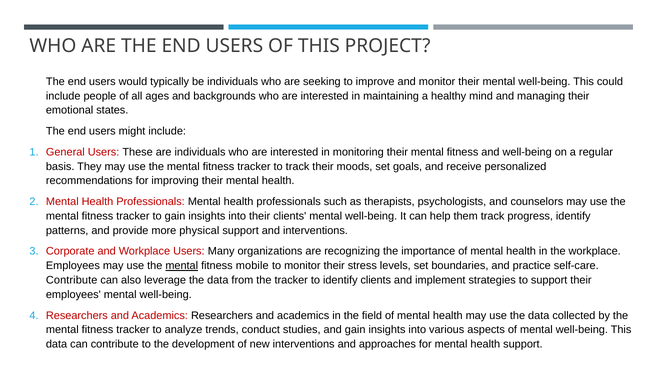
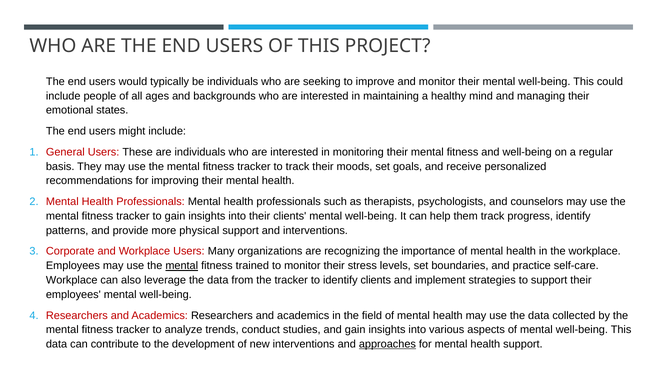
mobile: mobile -> trained
Contribute at (72, 281): Contribute -> Workplace
approaches underline: none -> present
